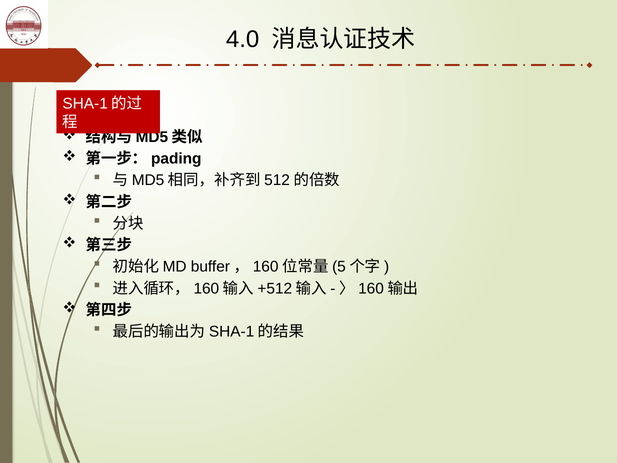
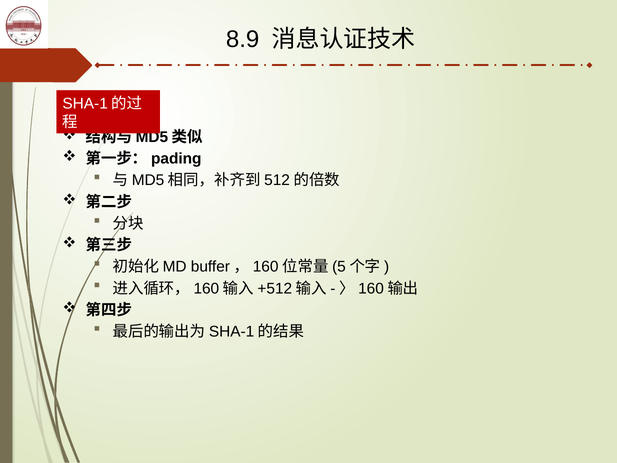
4.0: 4.0 -> 8.9
